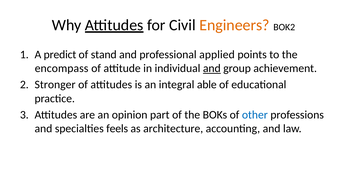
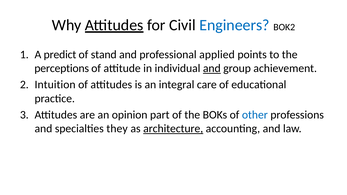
Engineers colour: orange -> blue
encompass: encompass -> perceptions
Stronger: Stronger -> Intuition
able: able -> care
feels: feels -> they
architecture underline: none -> present
